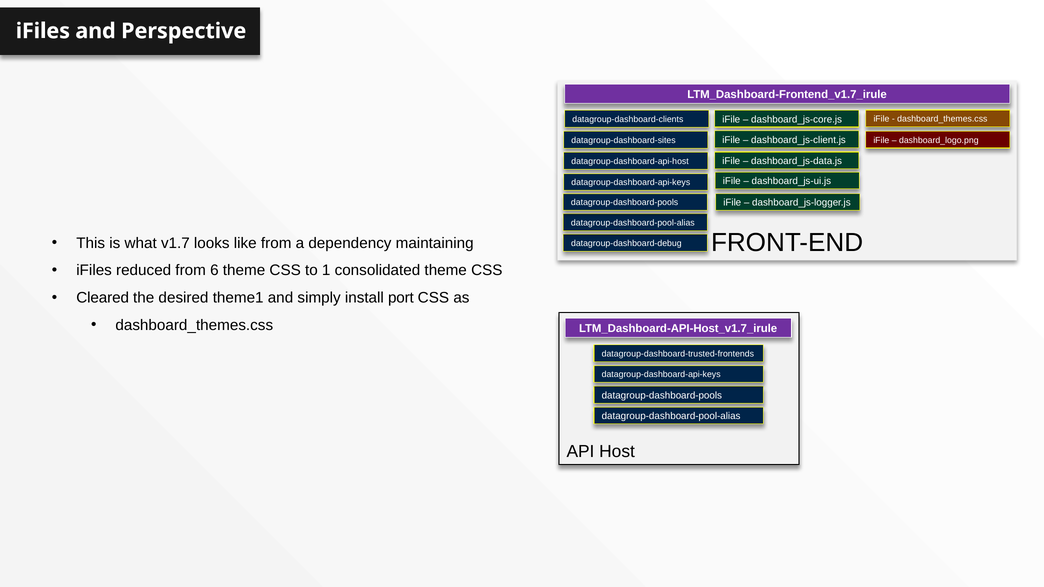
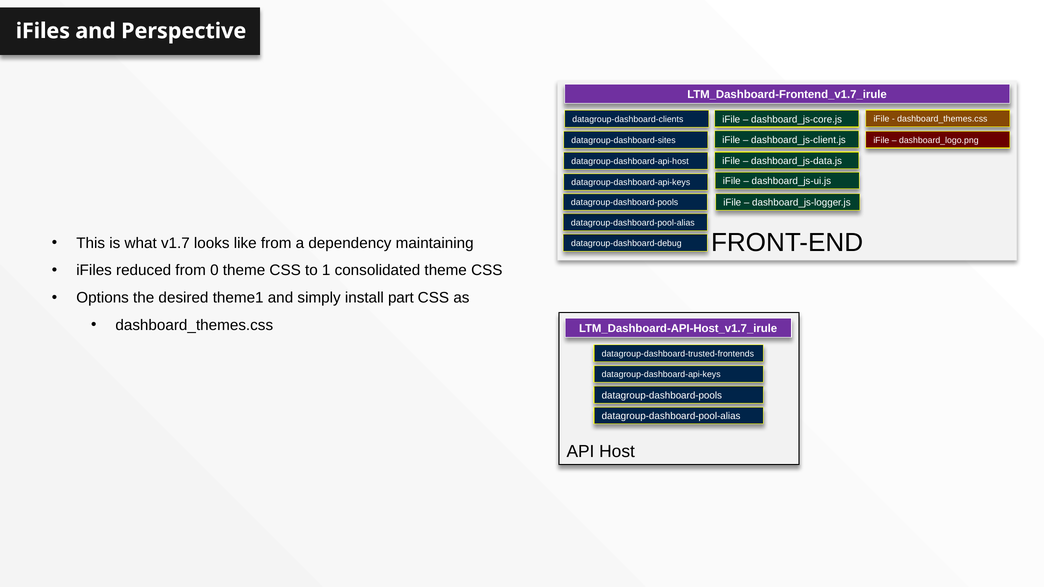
6: 6 -> 0
Cleared: Cleared -> Options
port: port -> part
